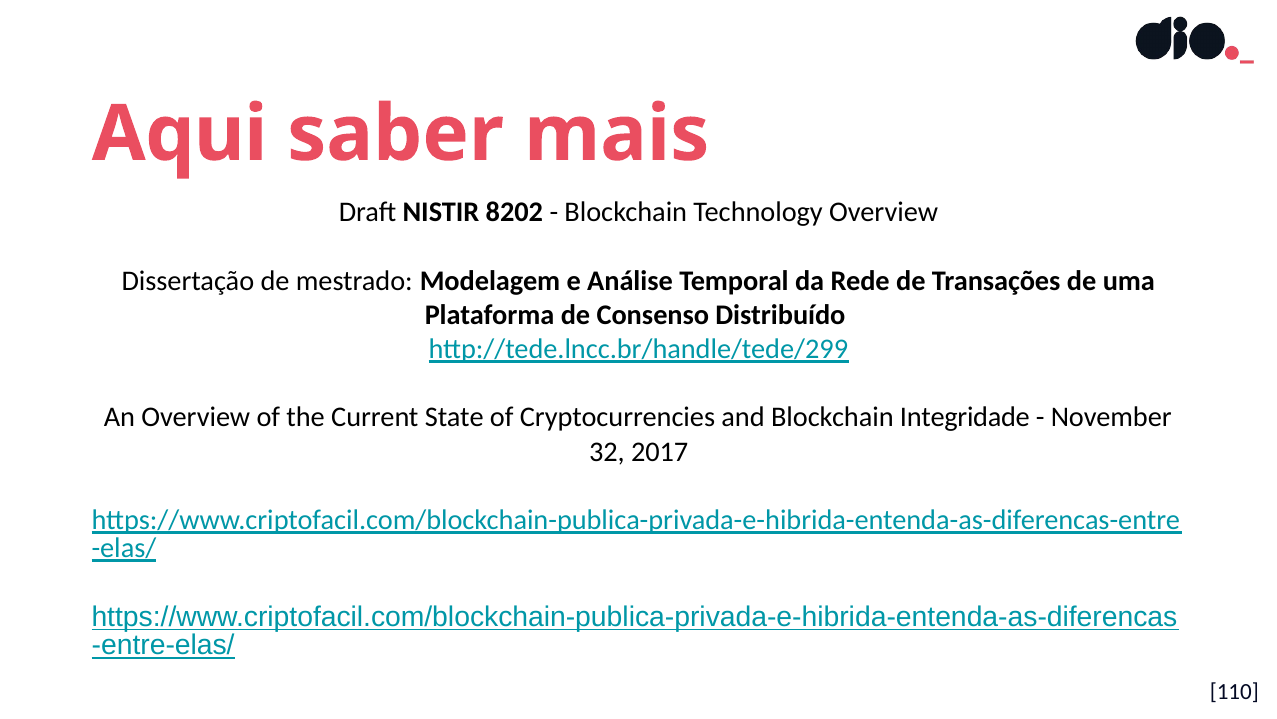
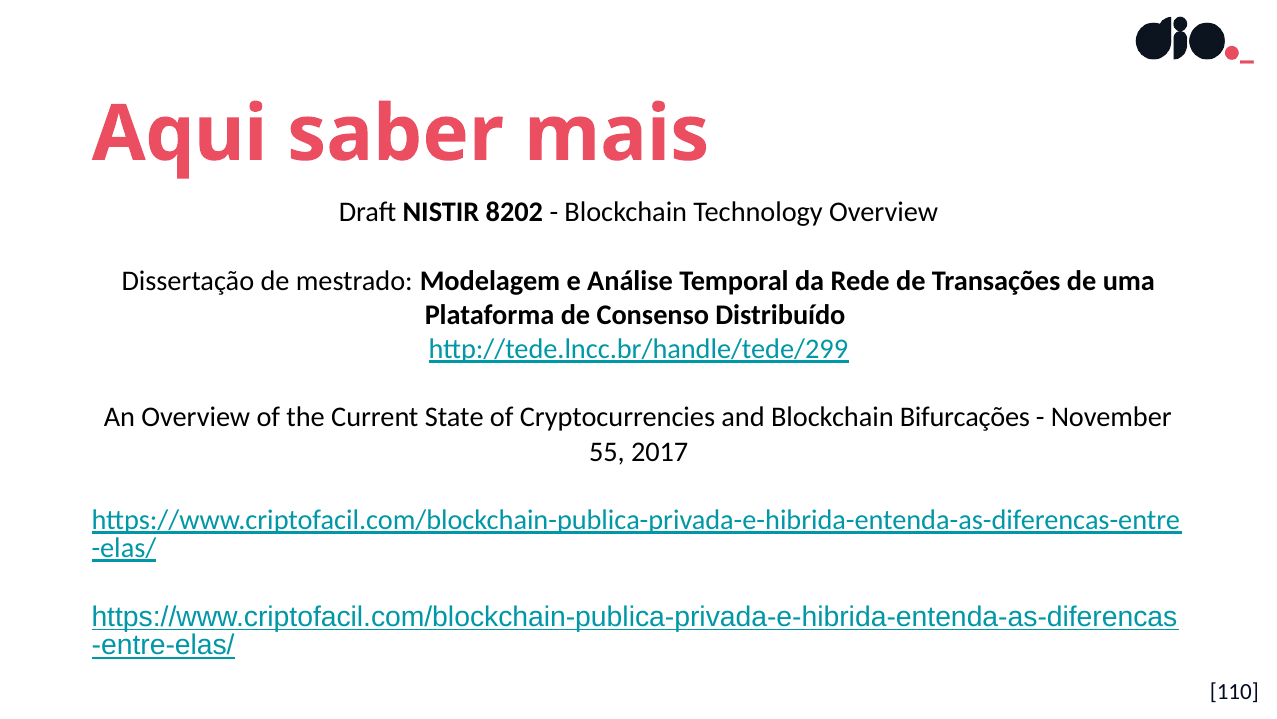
Integridade: Integridade -> Bifurcações
32: 32 -> 55
